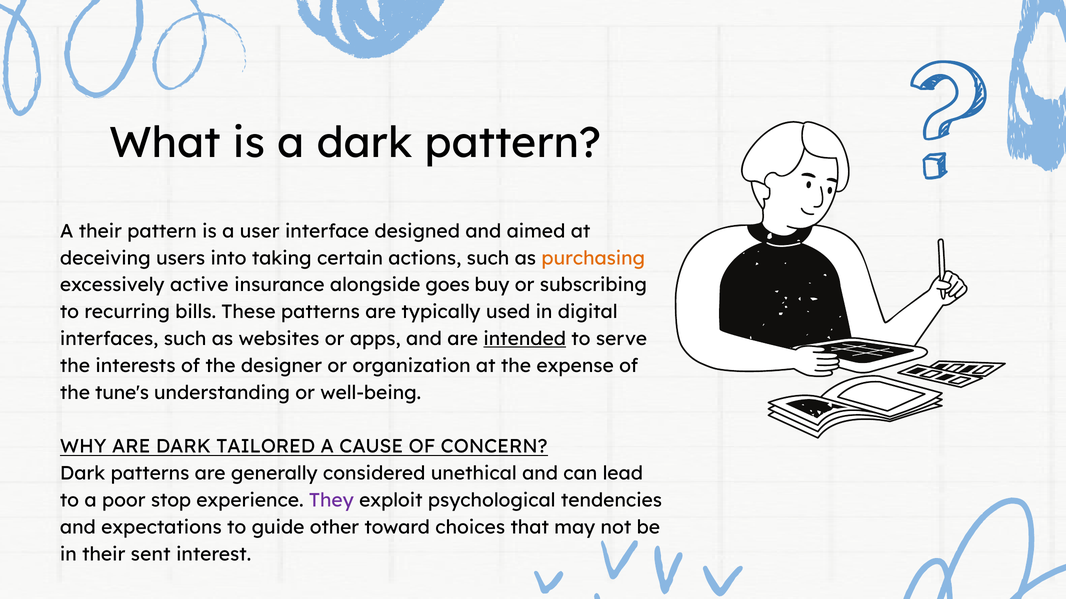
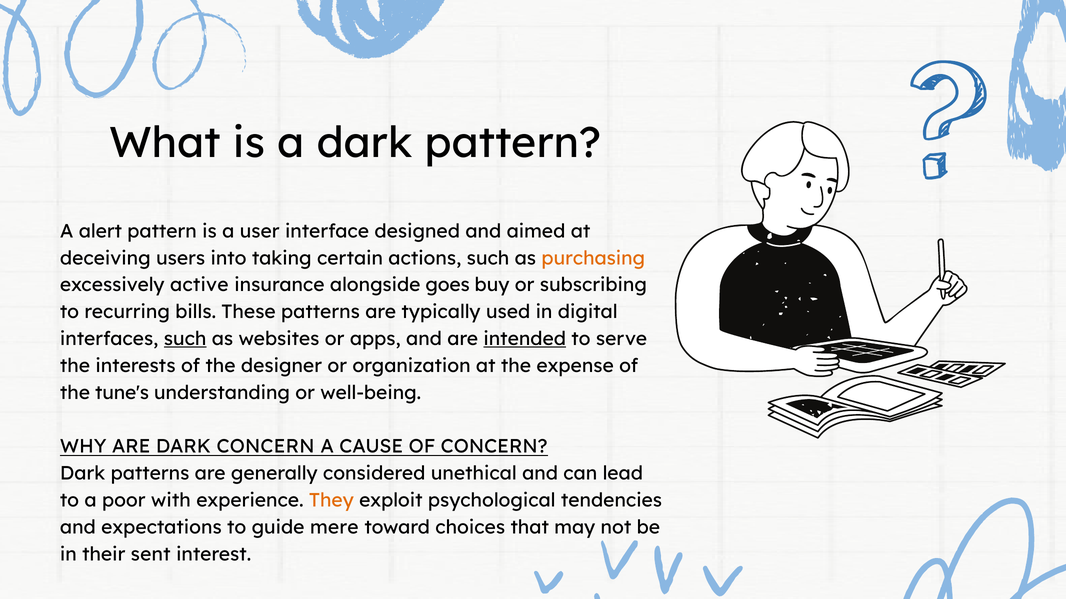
A their: their -> alert
such at (185, 339) underline: none -> present
DARK TAILORED: TAILORED -> CONCERN
stop: stop -> with
They colour: purple -> orange
other: other -> mere
